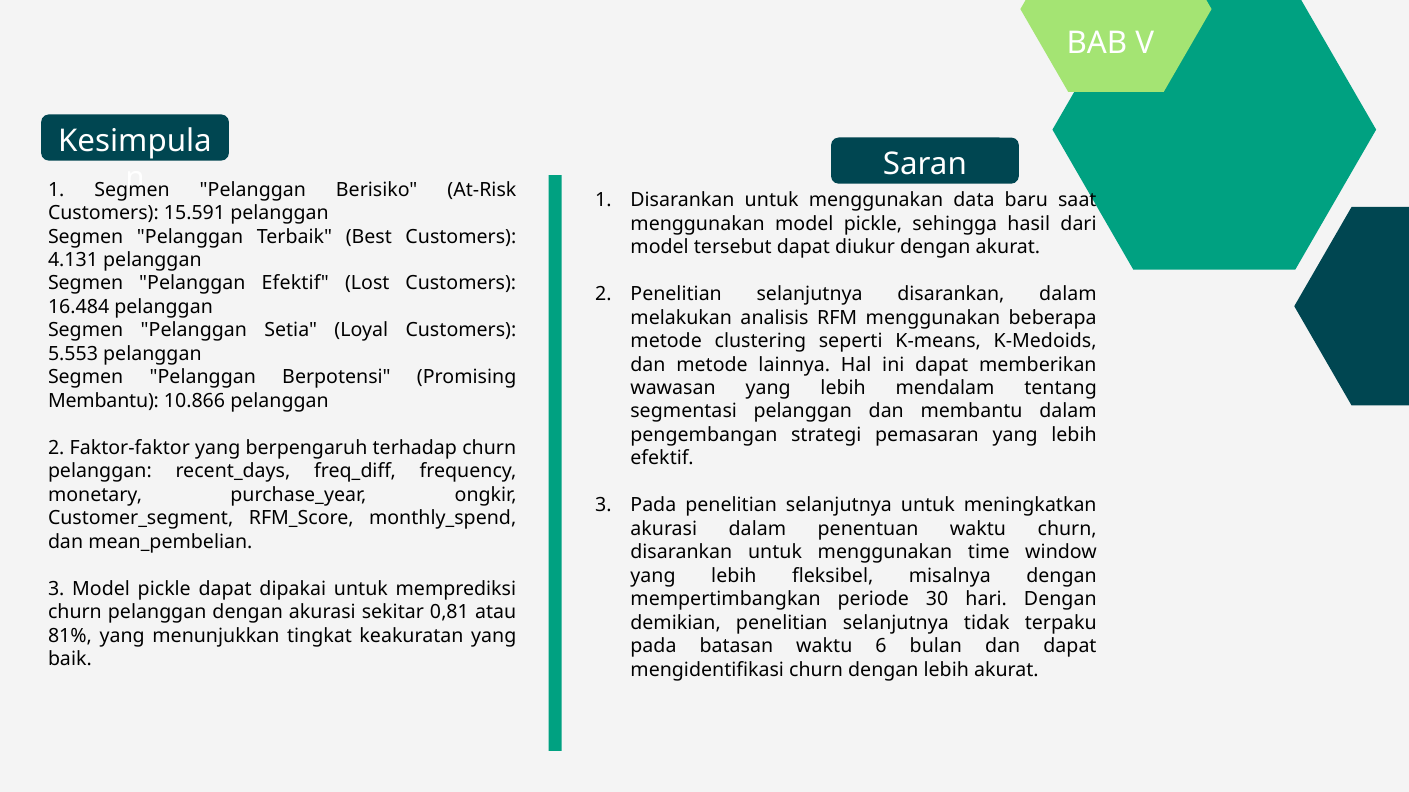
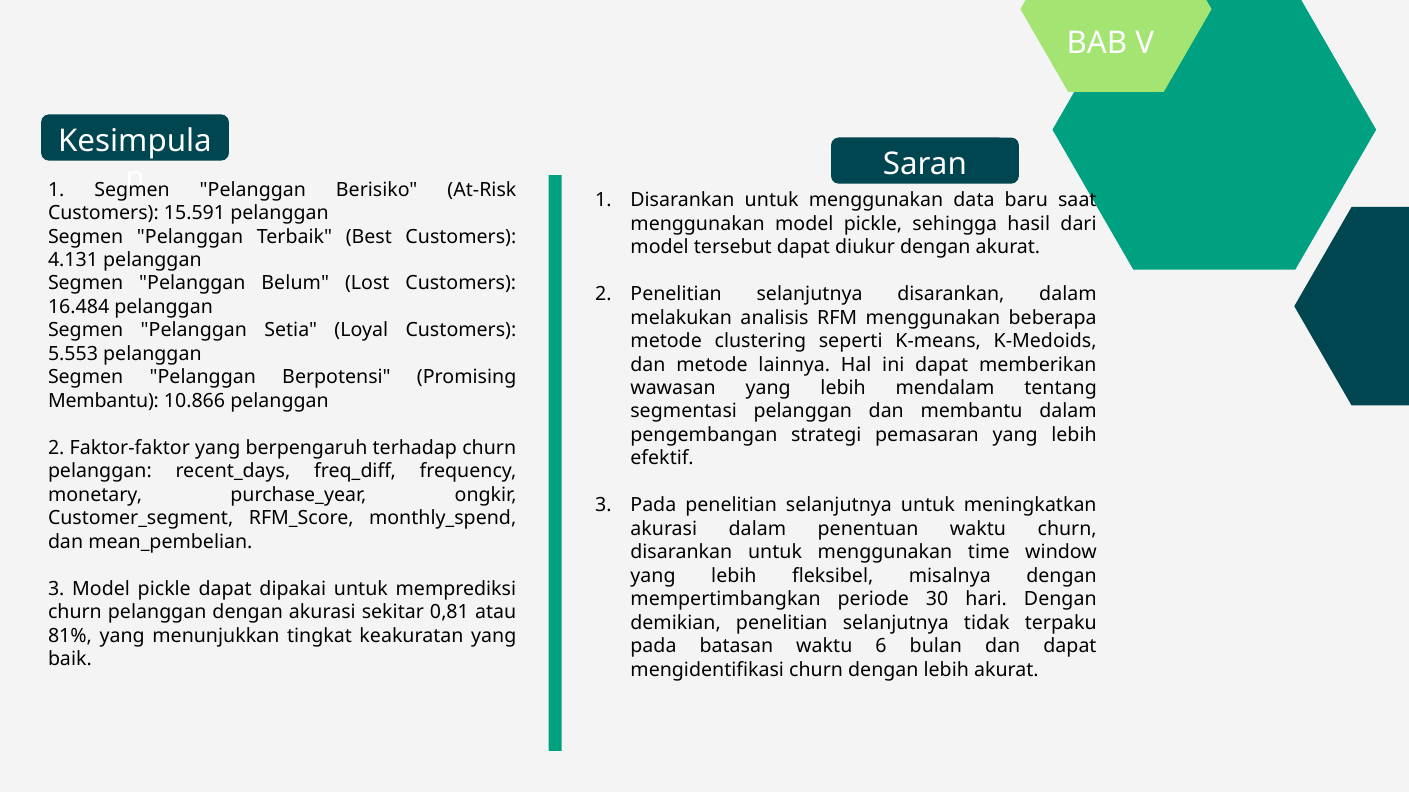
Pelanggan Efektif: Efektif -> Belum
